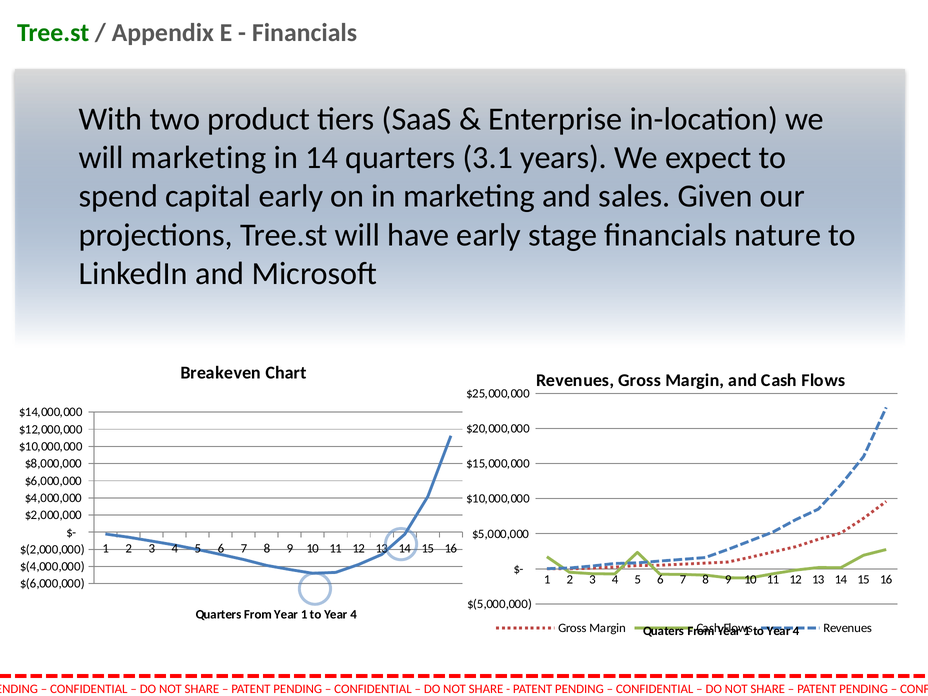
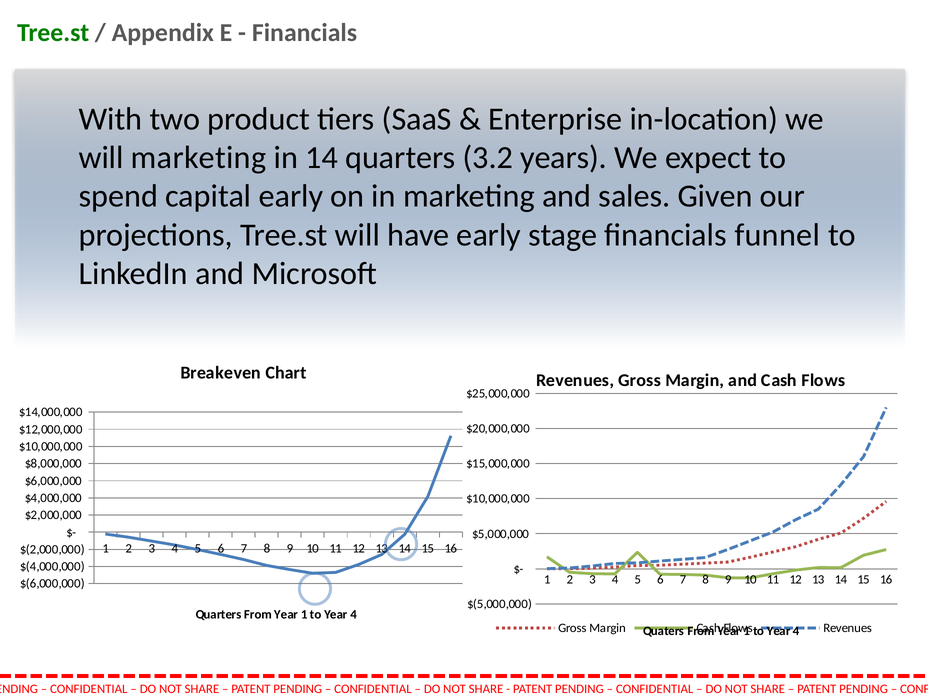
3.1: 3.1 -> 3.2
nature: nature -> funnel
